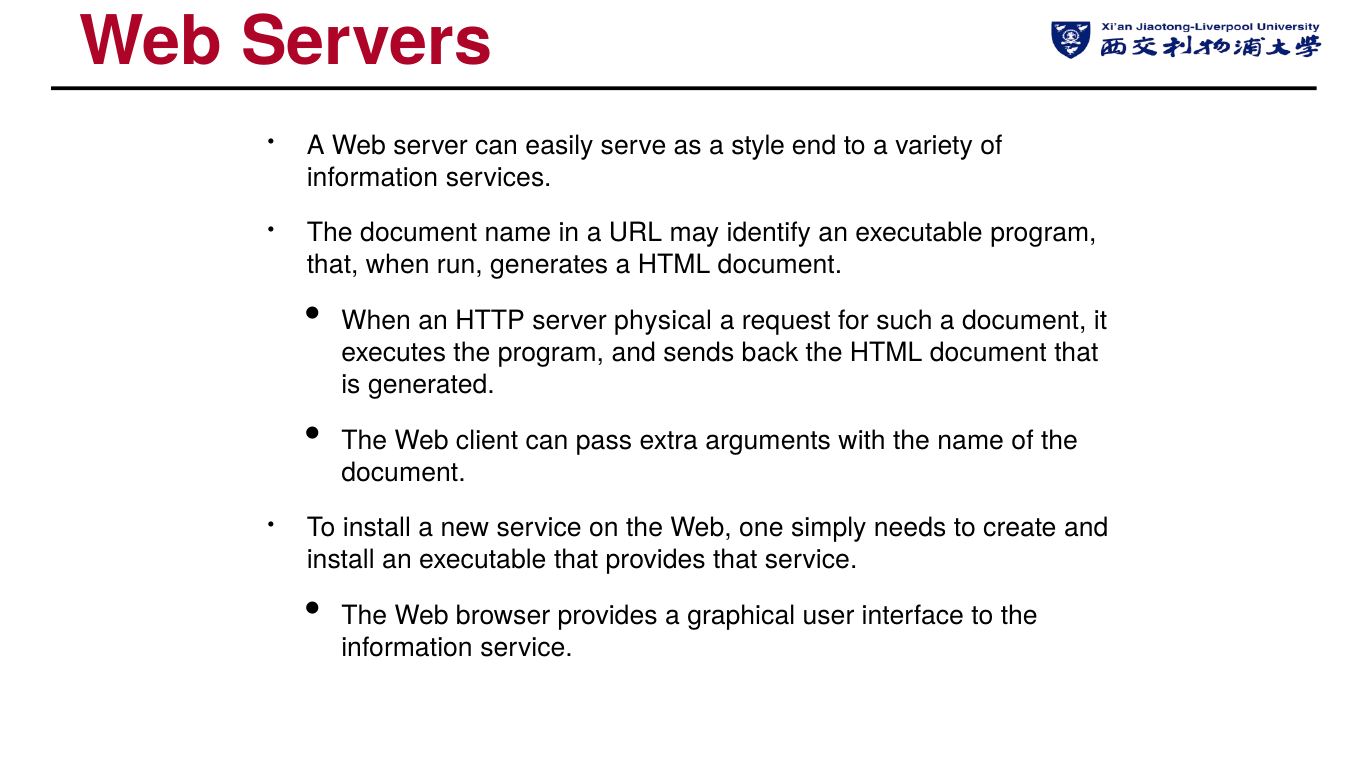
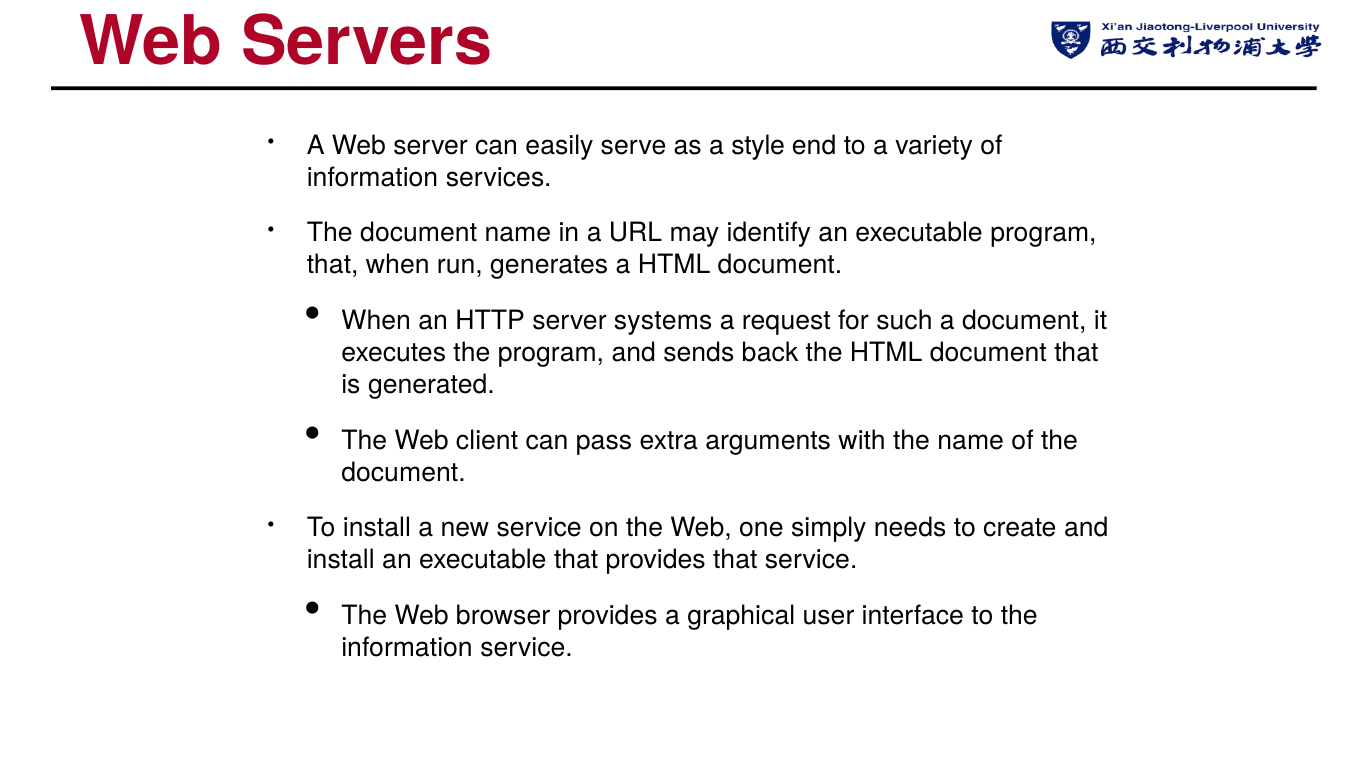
physical: physical -> systems
